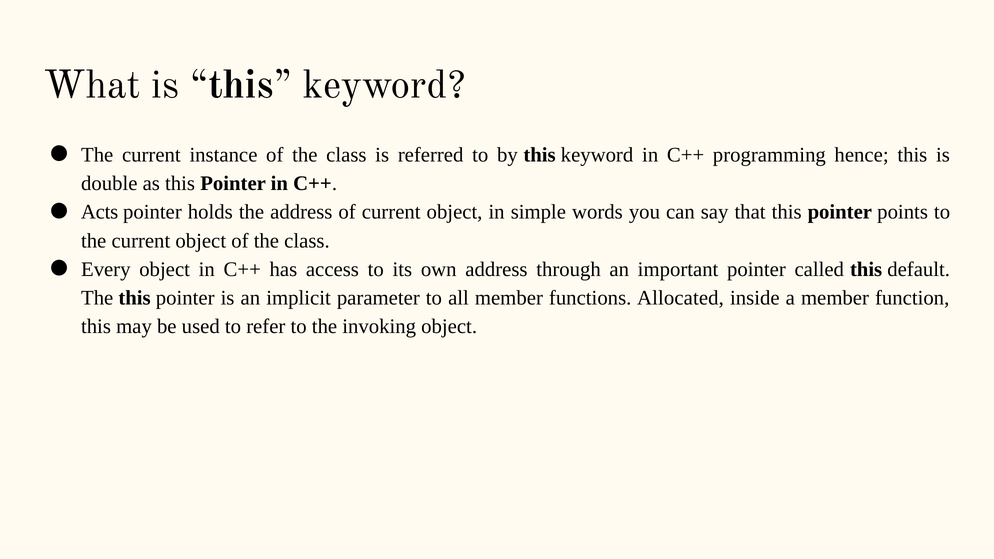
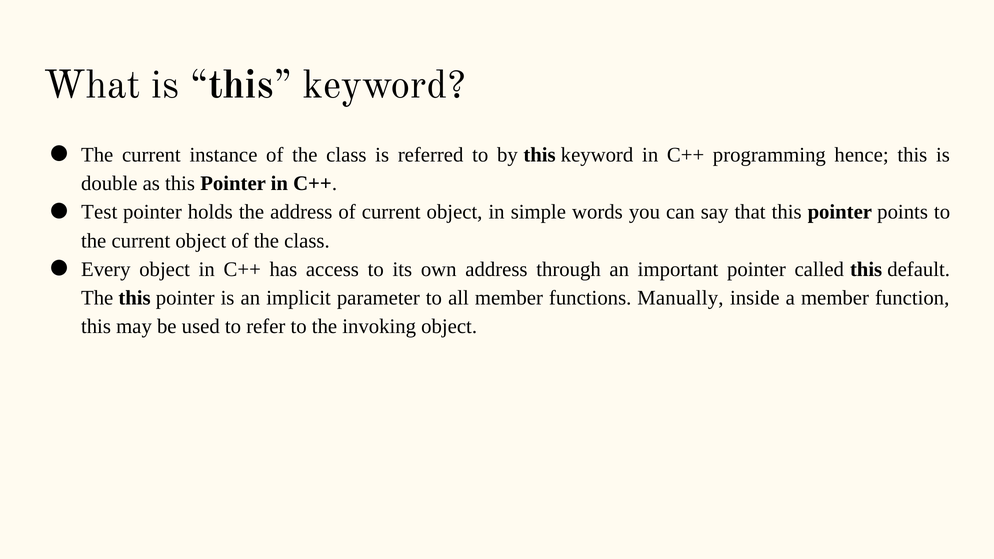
Acts: Acts -> Test
Allocated: Allocated -> Manually
